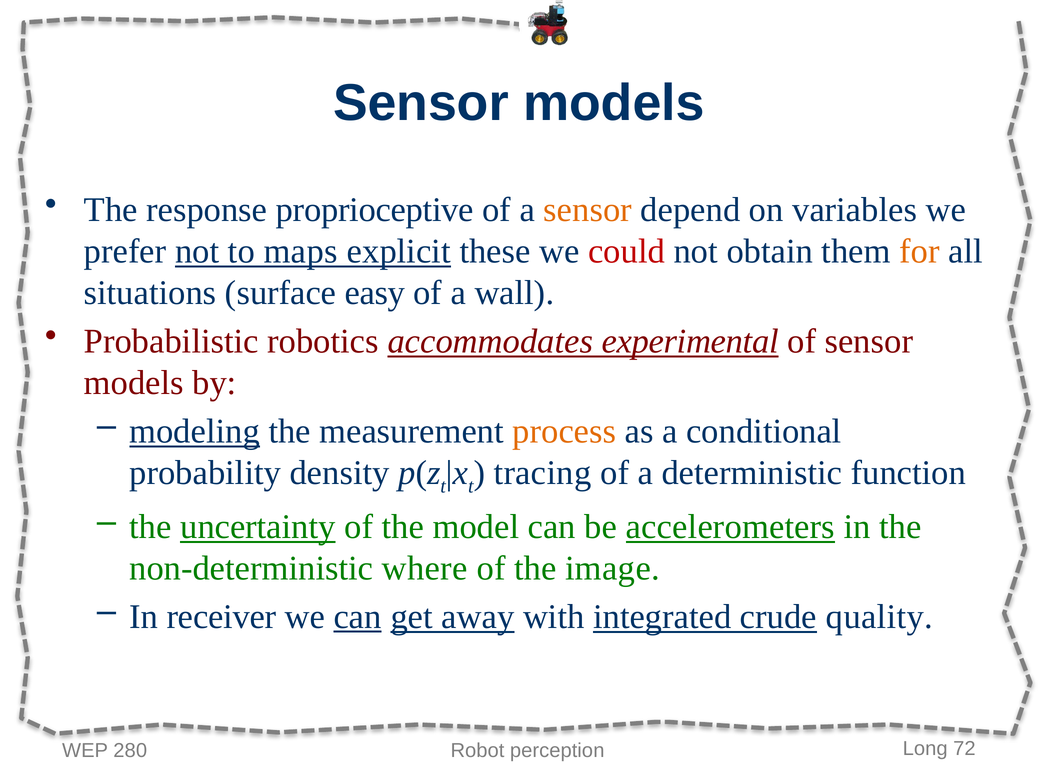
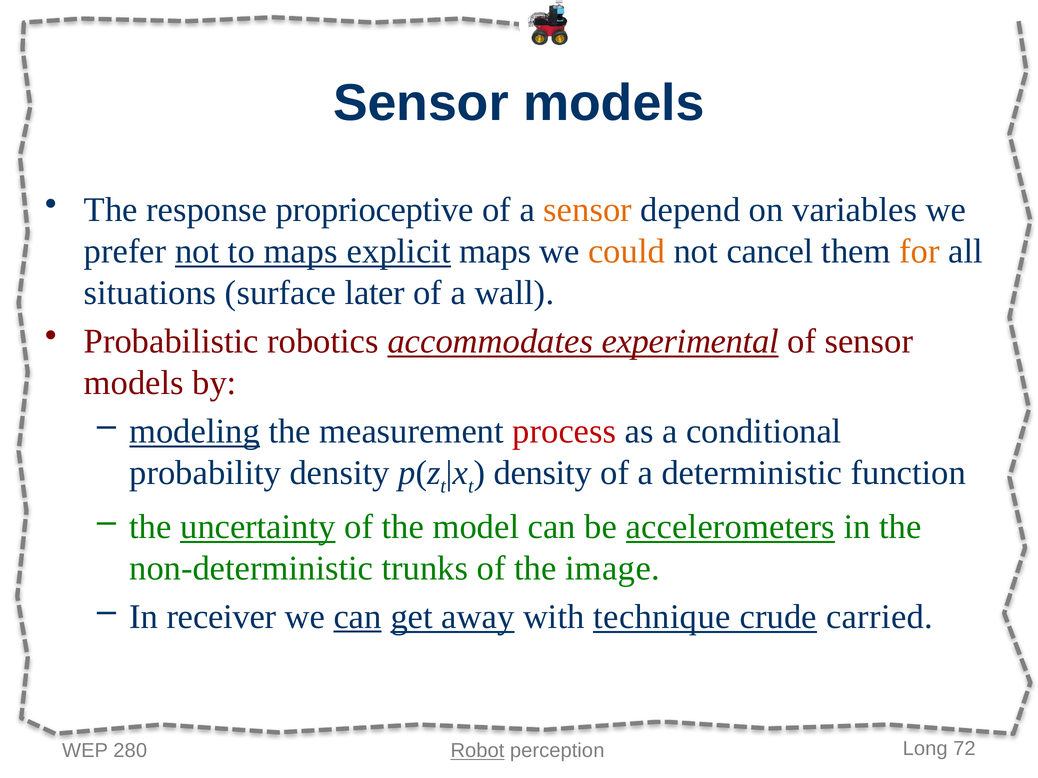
explicit these: these -> maps
could colour: red -> orange
obtain: obtain -> cancel
easy: easy -> later
process colour: orange -> red
tracing at (542, 473): tracing -> density
where: where -> trunks
integrated: integrated -> technique
quality: quality -> carried
Robot underline: none -> present
